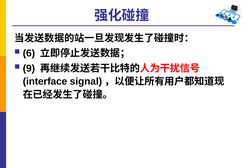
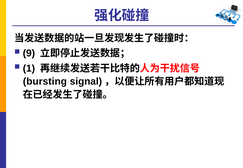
6: 6 -> 9
9: 9 -> 1
interface: interface -> bursting
